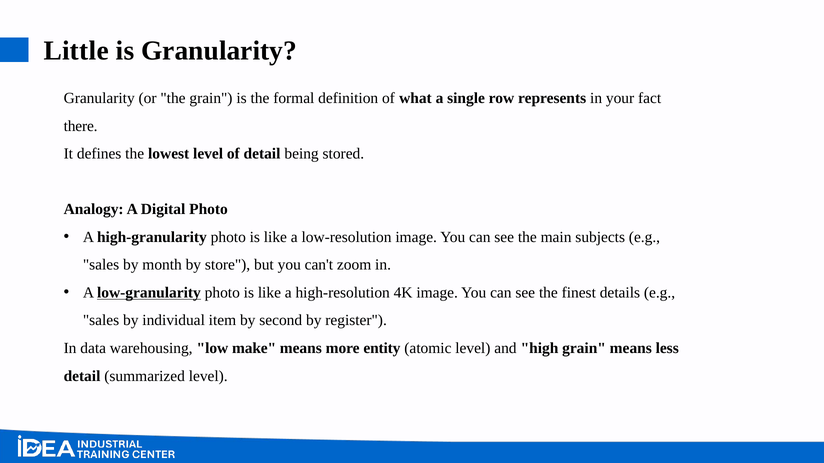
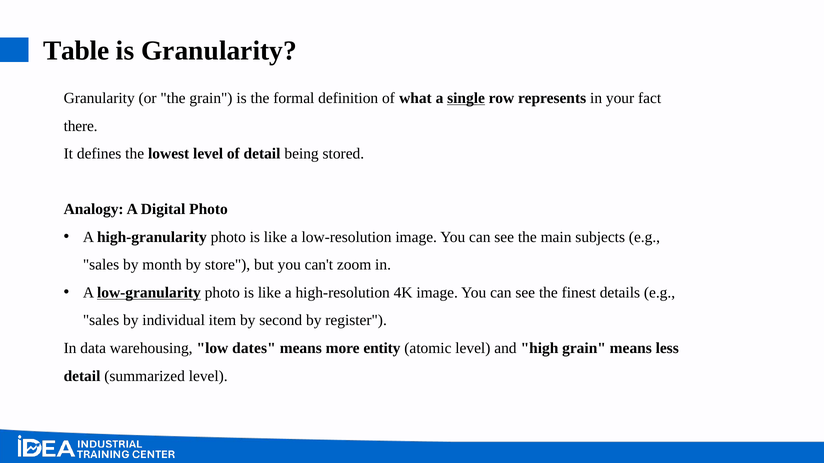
Little: Little -> Table
single underline: none -> present
make: make -> dates
